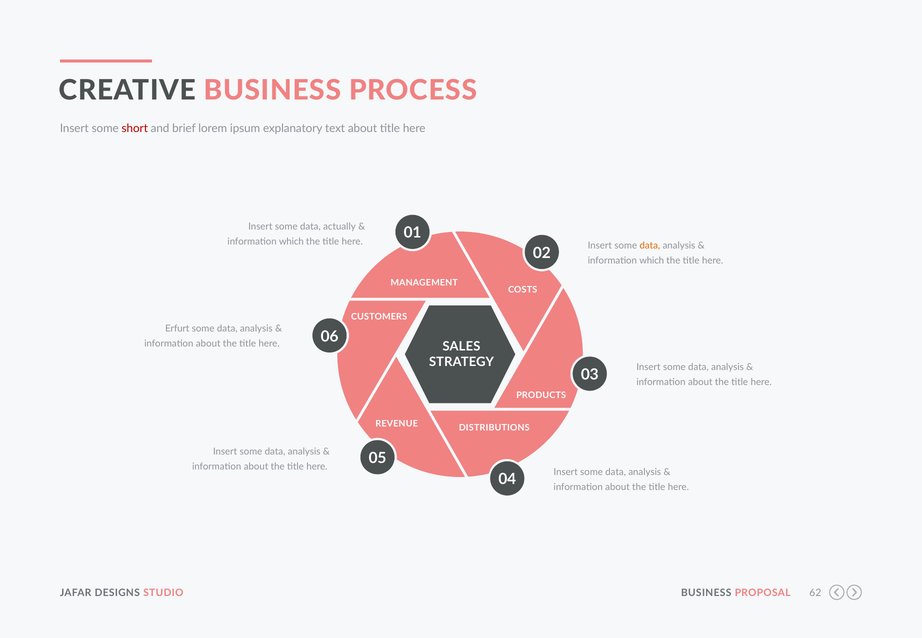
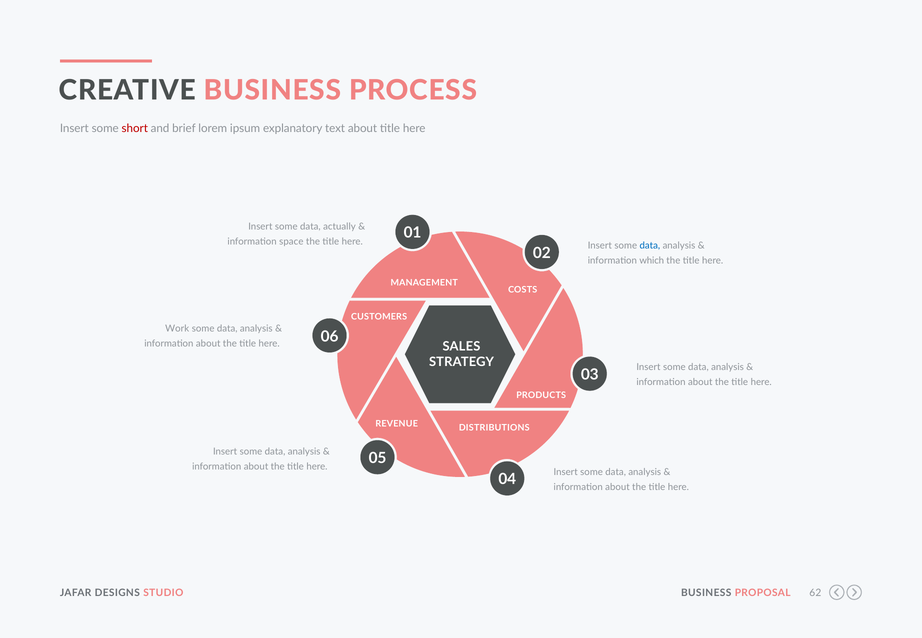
which at (291, 241): which -> space
data at (650, 246) colour: orange -> blue
Erfurt: Erfurt -> Work
